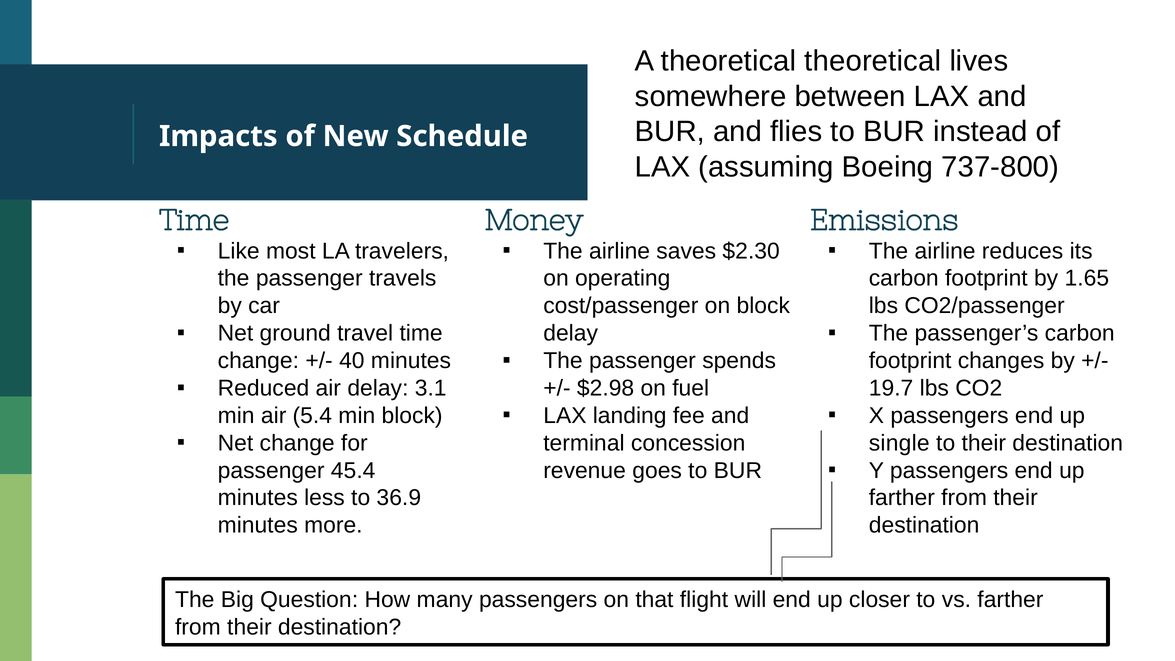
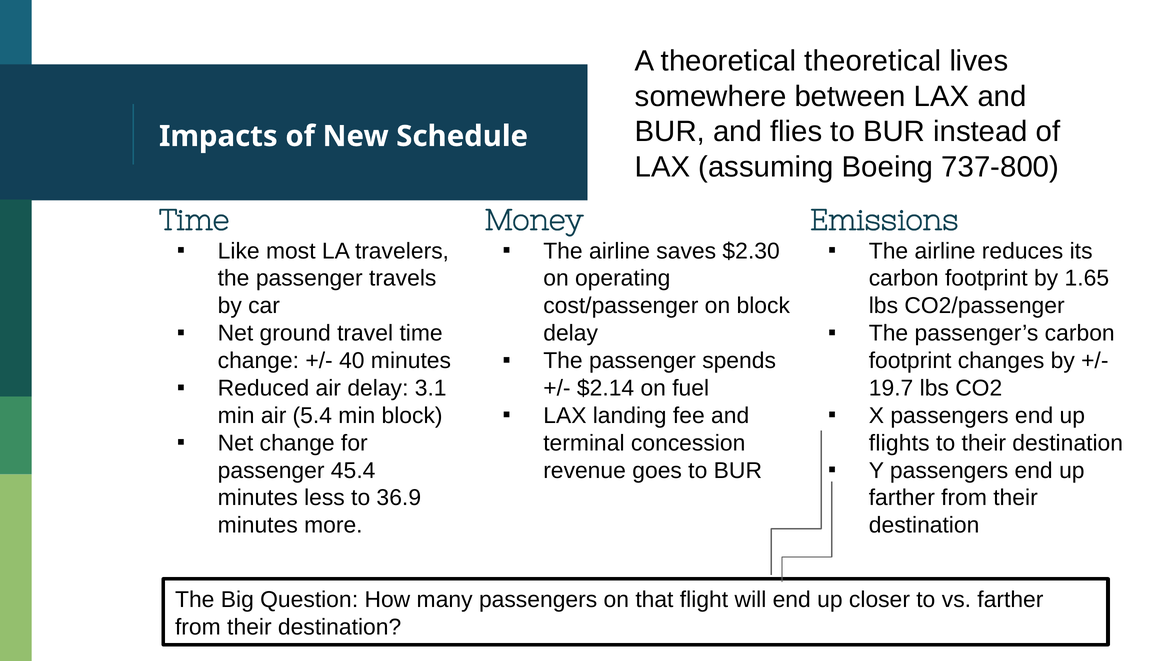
$2.98: $2.98 -> $2.14
single: single -> flights
